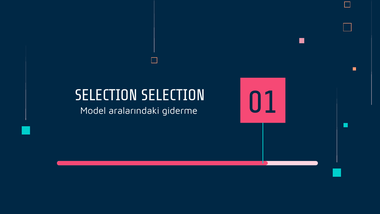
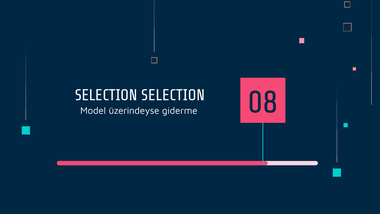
aralarındaki: aralarındaki -> üzerindeyse
01: 01 -> 08
